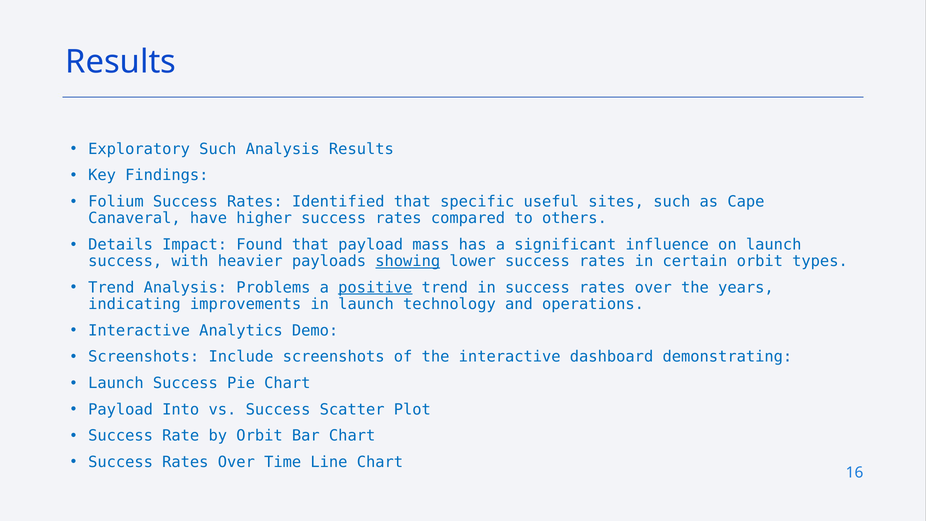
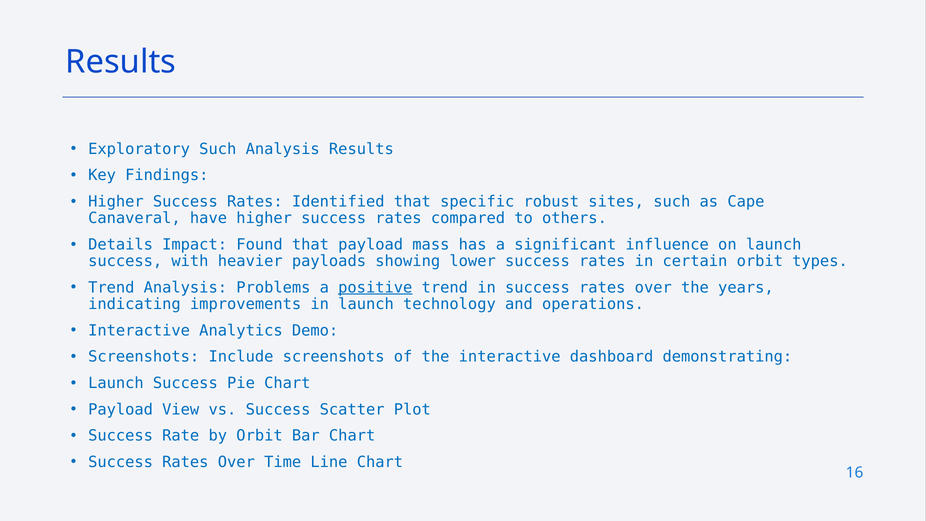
Folium at (116, 202): Folium -> Higher
useful: useful -> robust
showing underline: present -> none
Into: Into -> View
